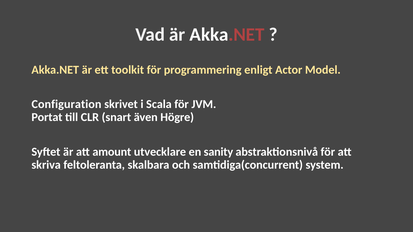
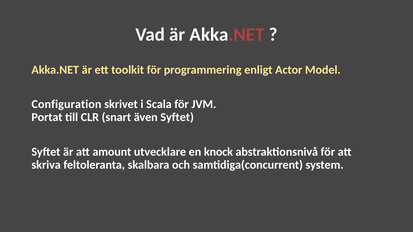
även Högre: Högre -> Syftet
sanity: sanity -> knock
